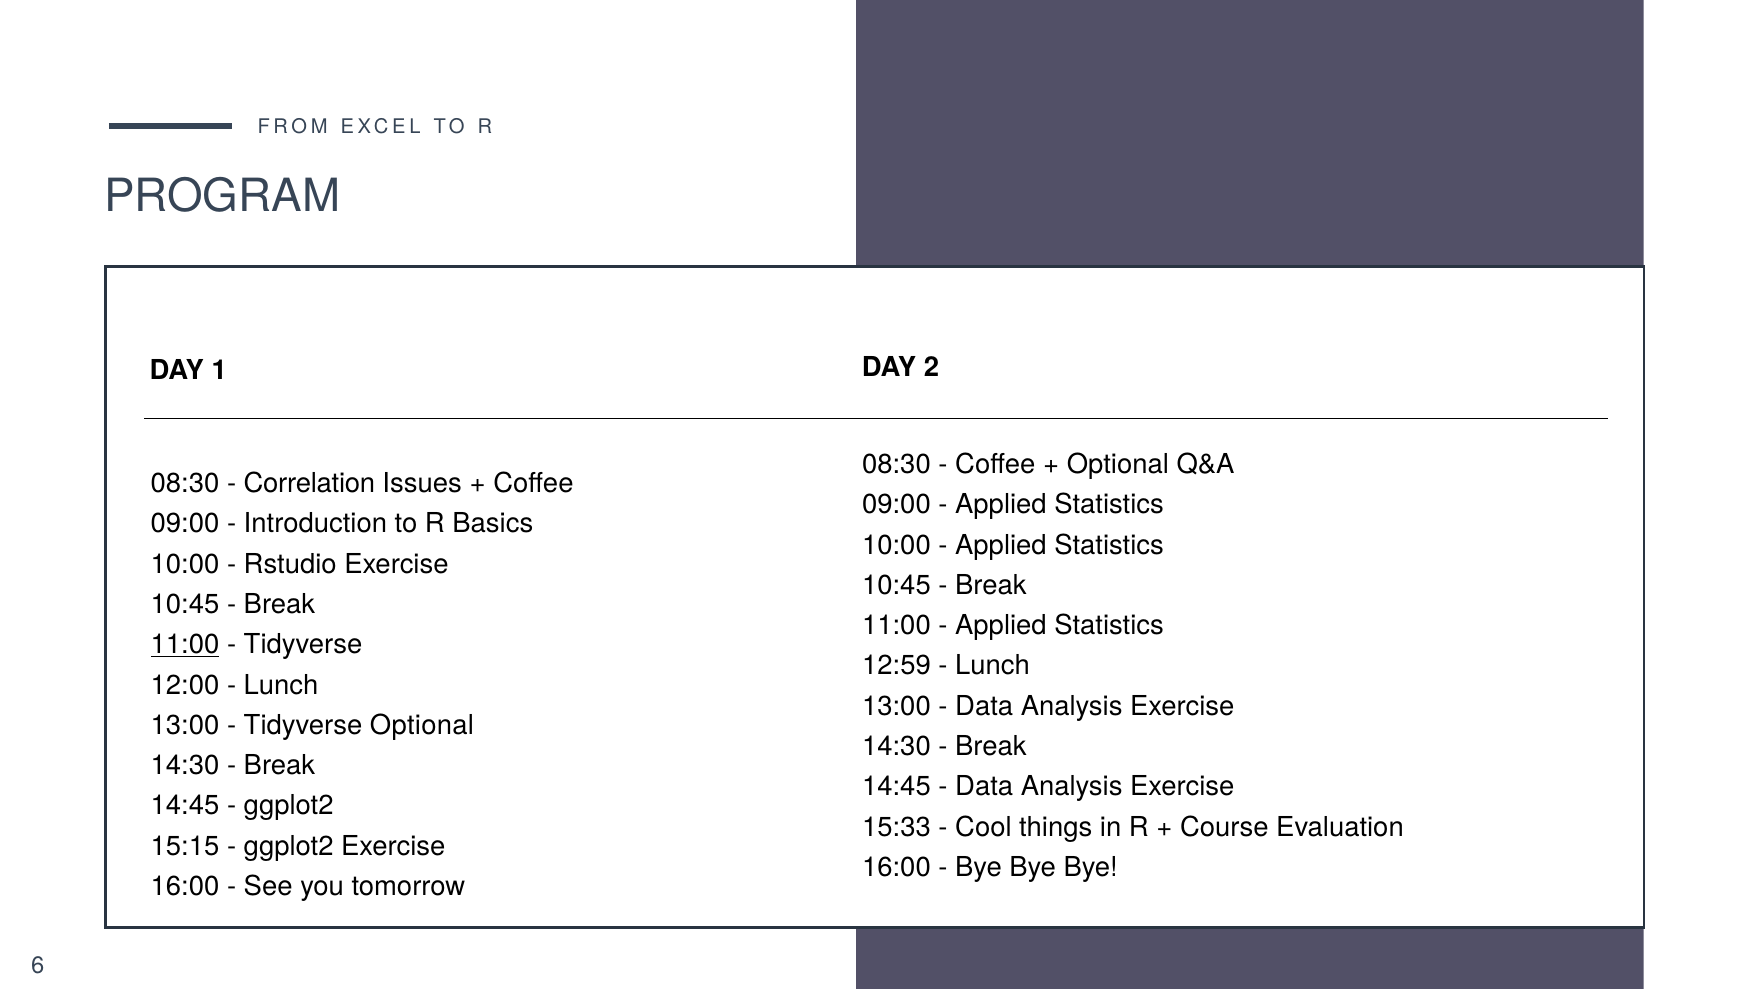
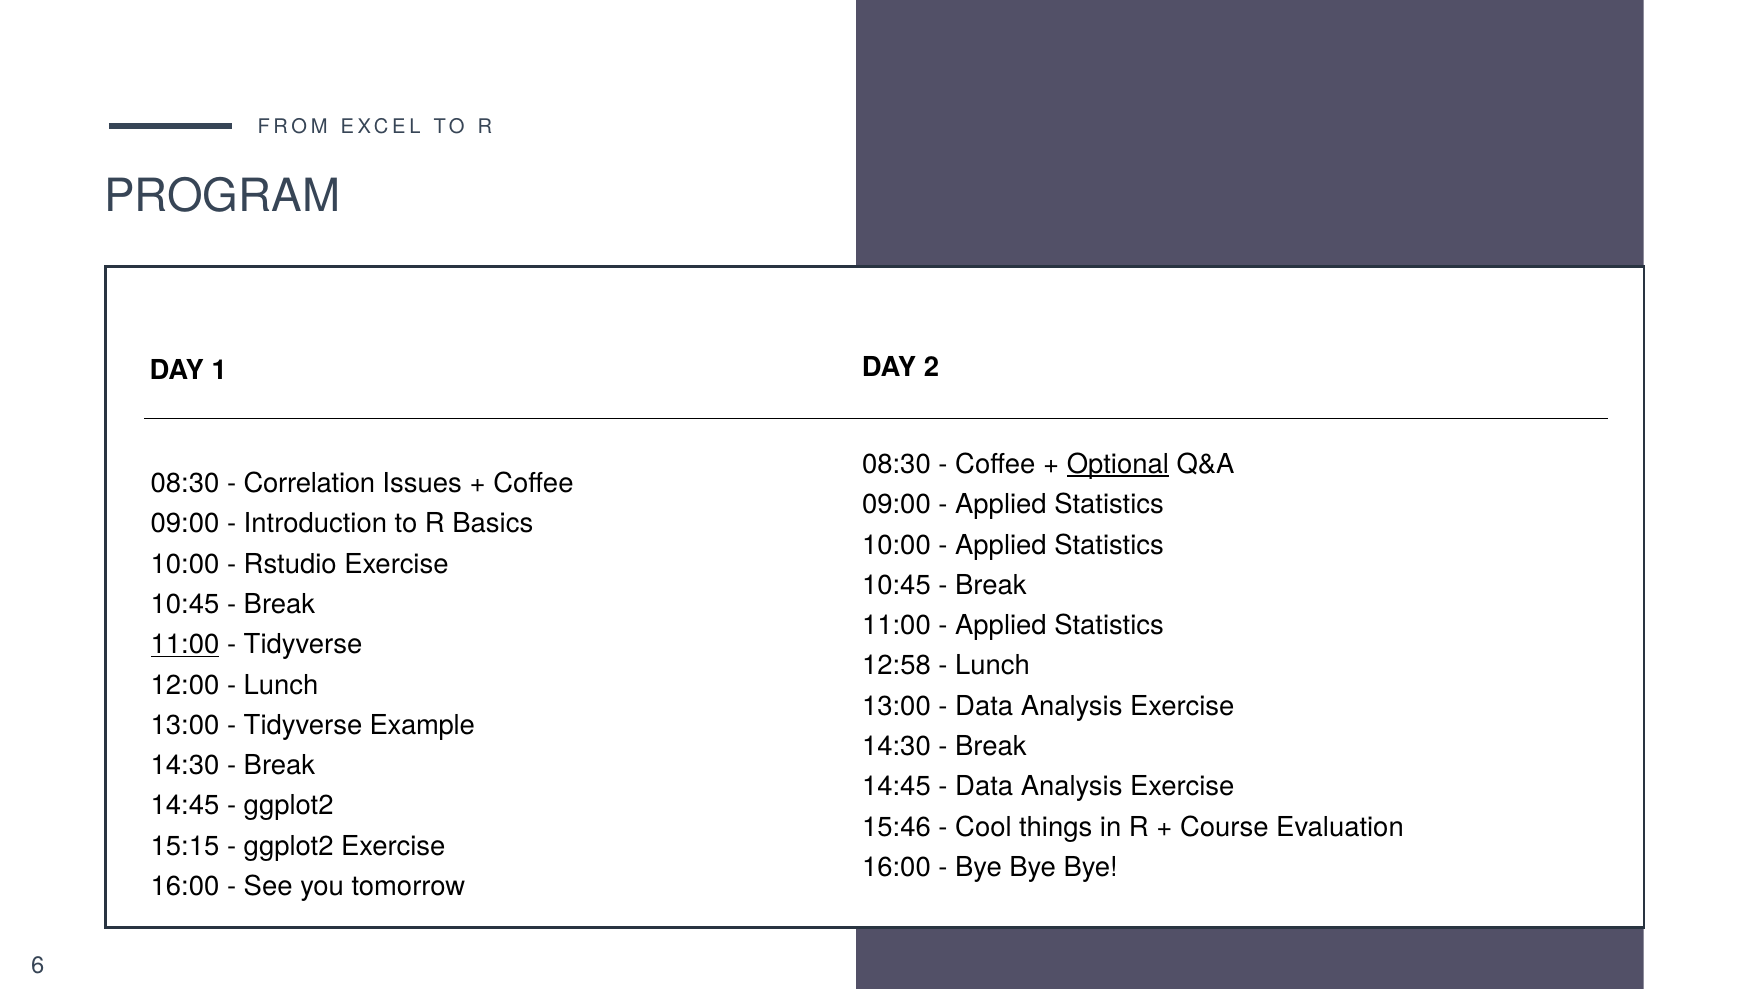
Optional at (1118, 464) underline: none -> present
12:59: 12:59 -> 12:58
Tidyverse Optional: Optional -> Example
15:33: 15:33 -> 15:46
